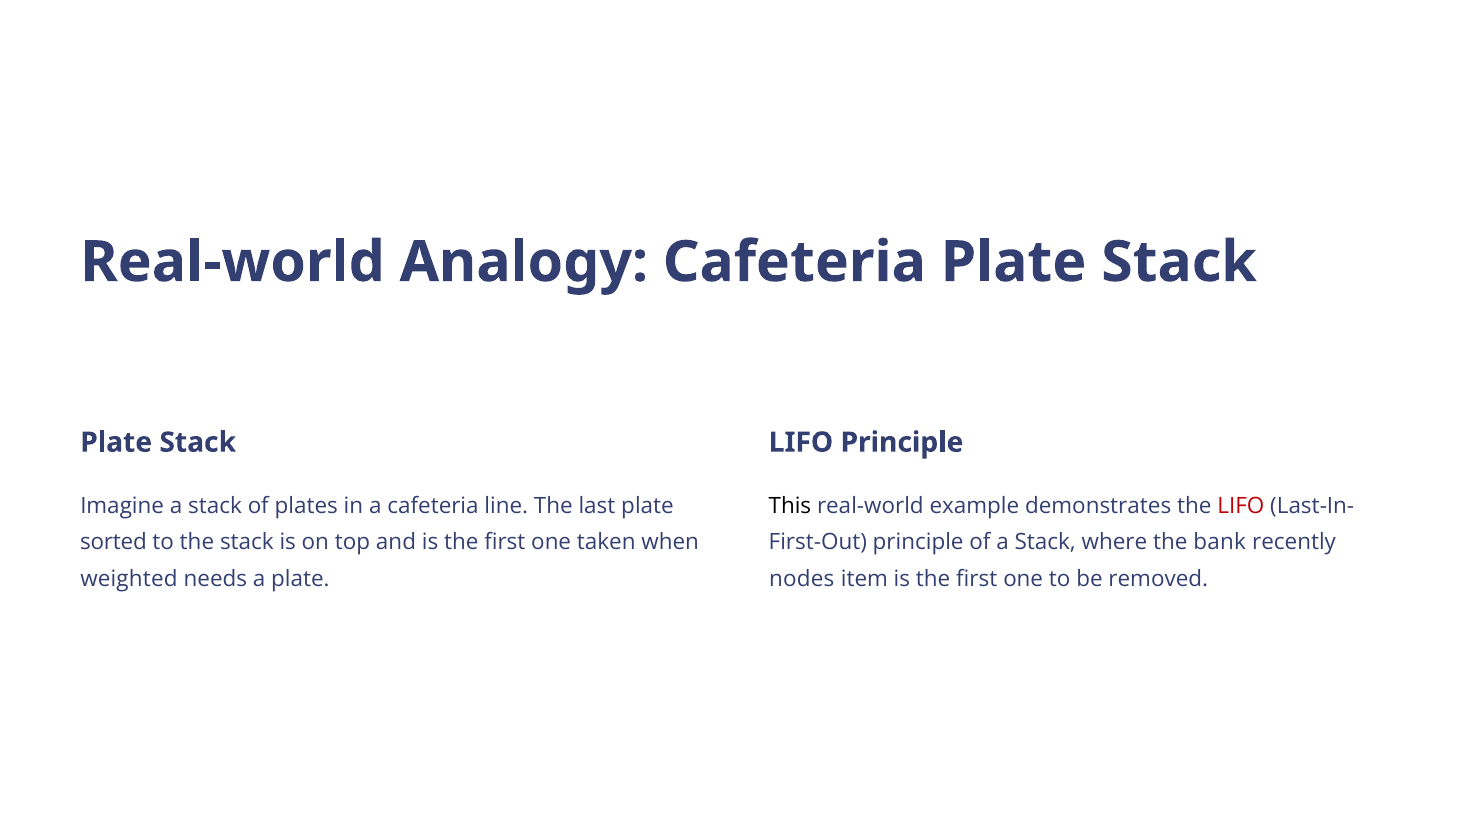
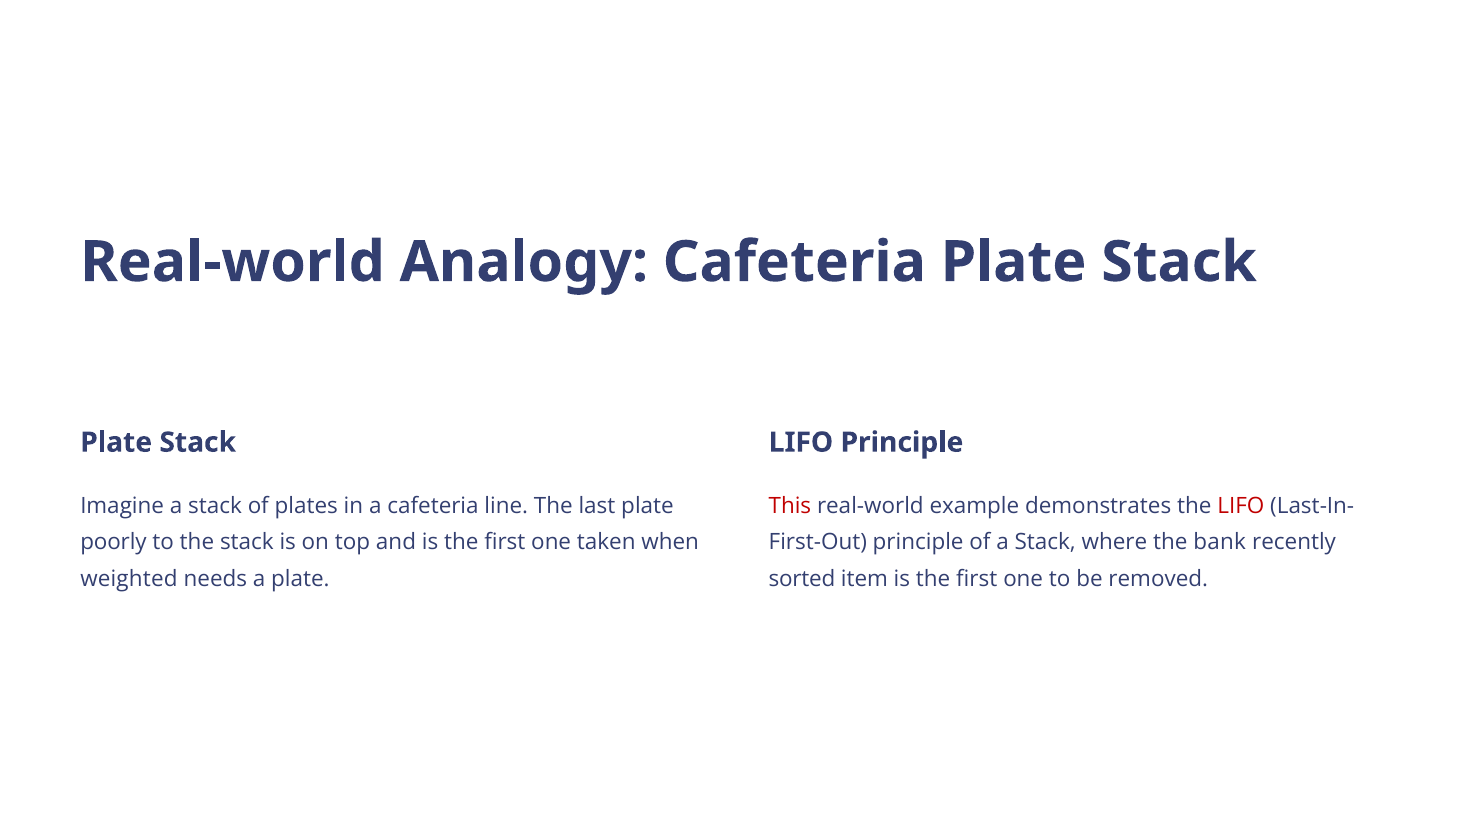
This colour: black -> red
sorted: sorted -> poorly
nodes: nodes -> sorted
